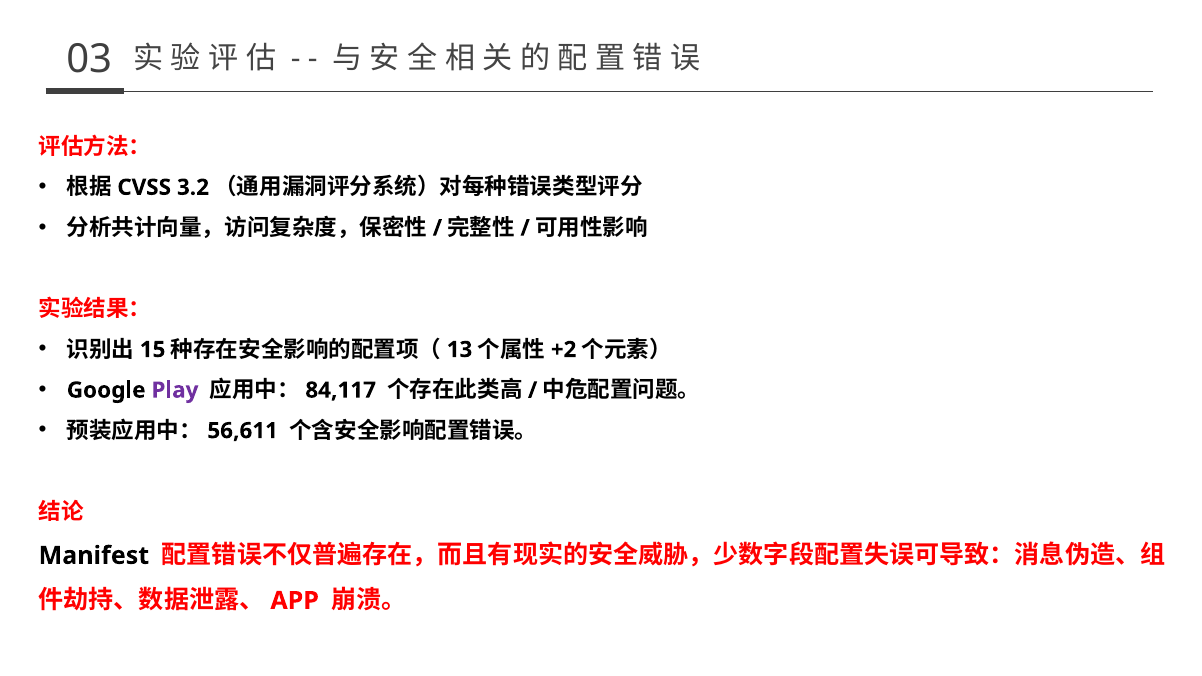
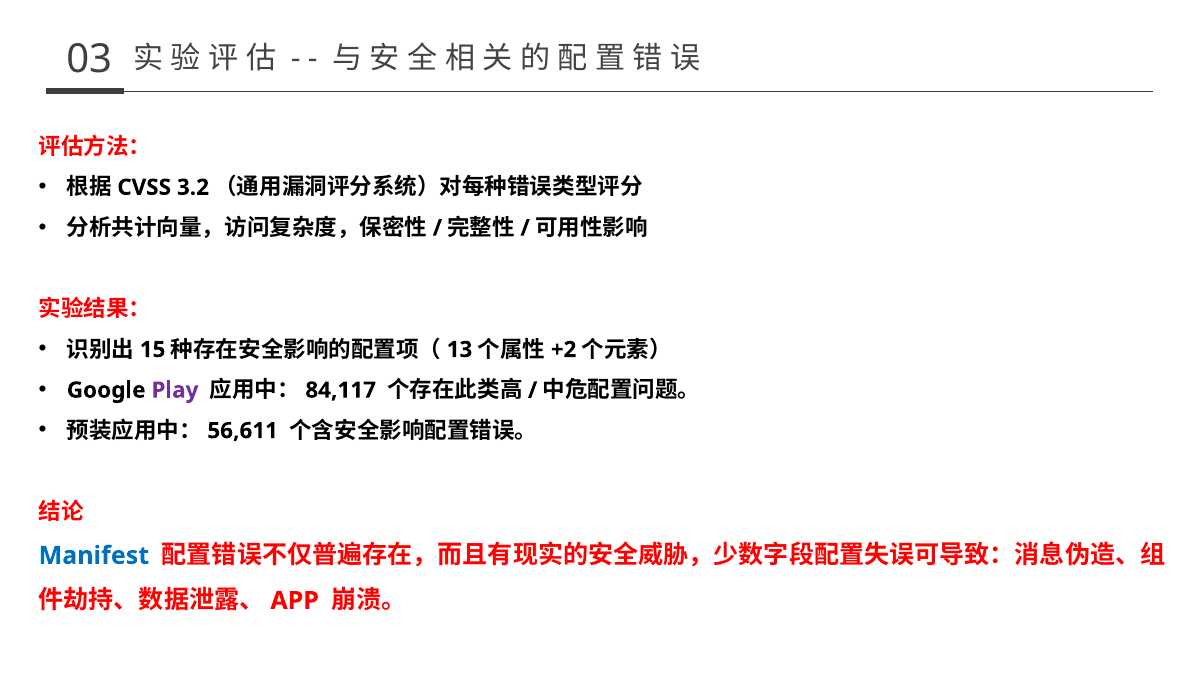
Manifest colour: black -> blue
